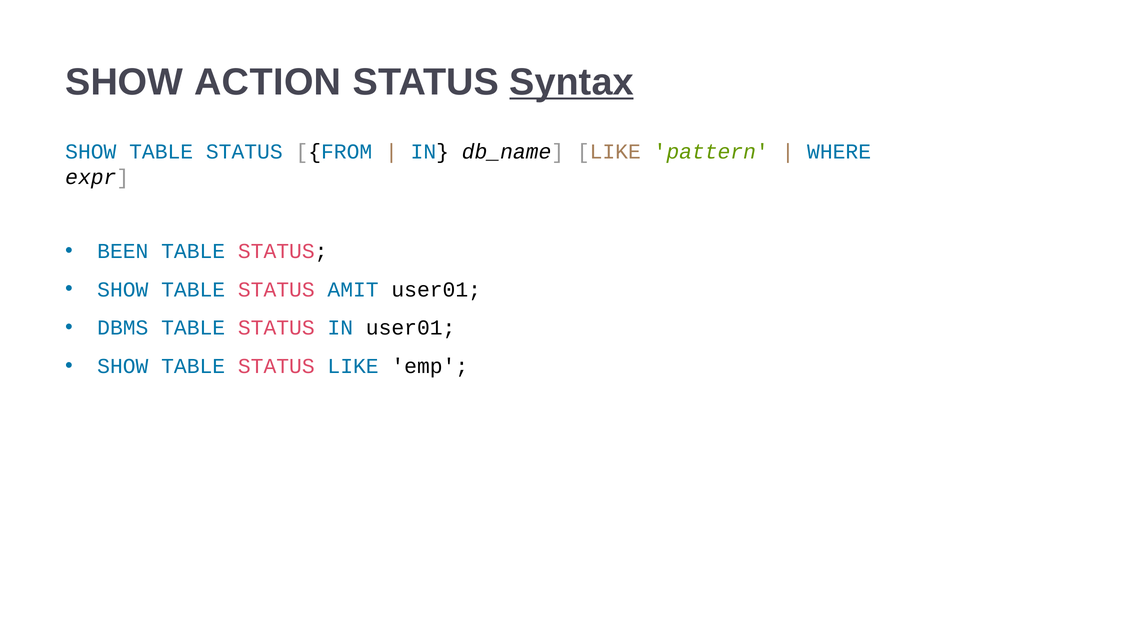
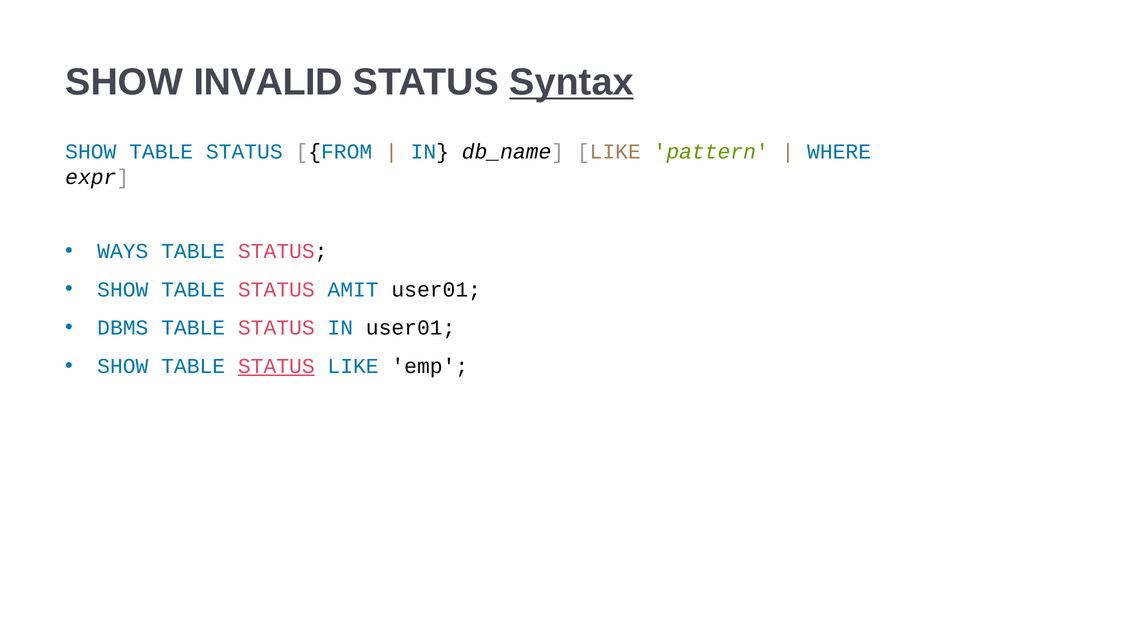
ACTION: ACTION -> INVALID
BEEN: BEEN -> WAYS
STATUS at (276, 366) underline: none -> present
